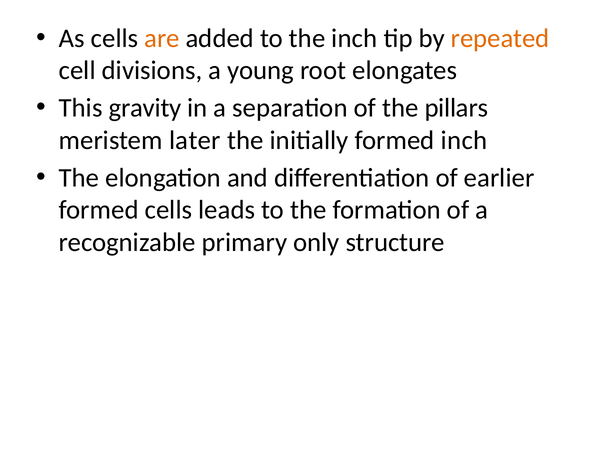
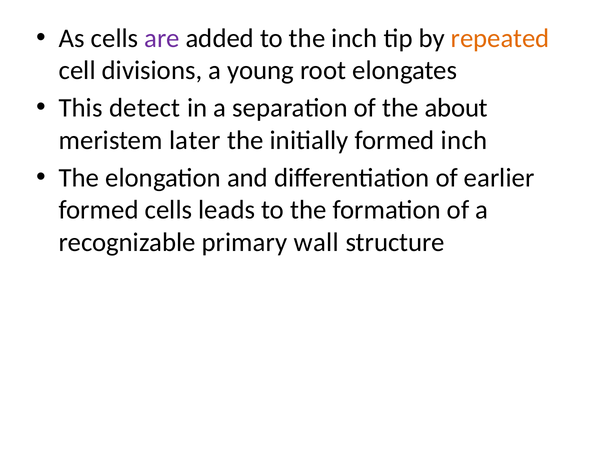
are colour: orange -> purple
gravity: gravity -> detect
pillars: pillars -> about
only: only -> wall
